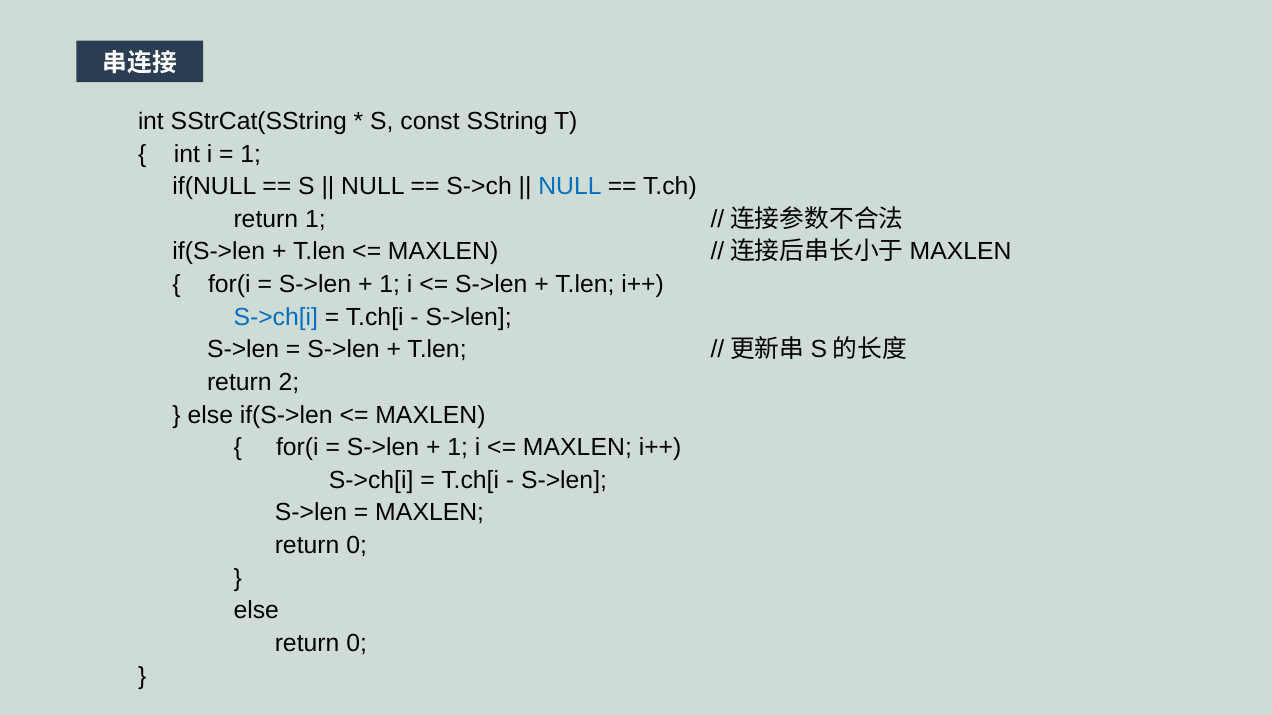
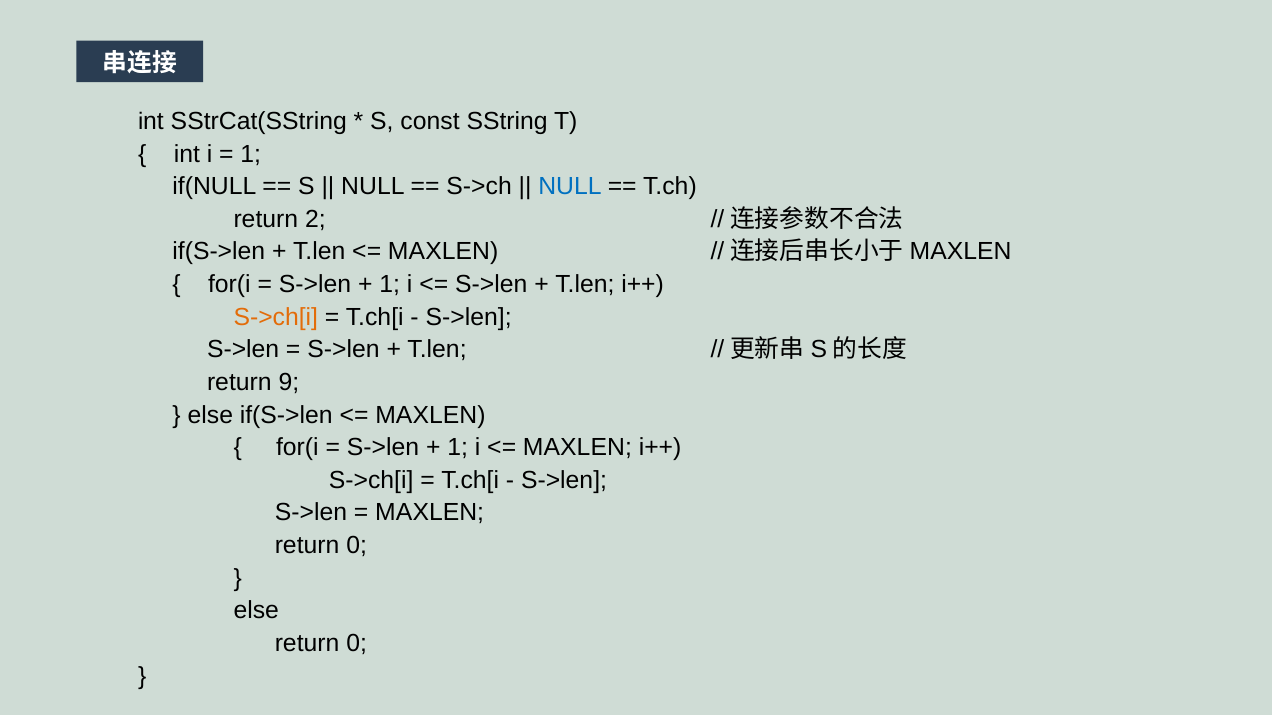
return 1: 1 -> 2
S->ch[i at (276, 317) colour: blue -> orange
2: 2 -> 9
